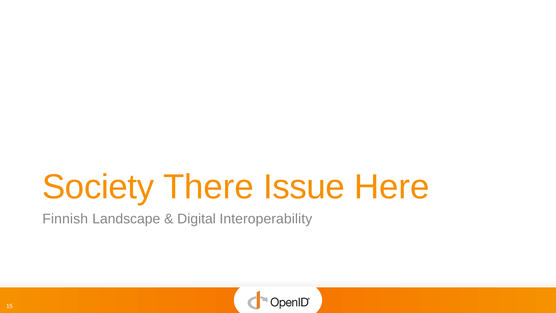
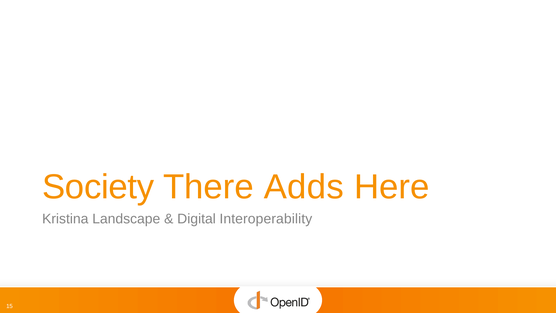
Issue: Issue -> Adds
Finnish: Finnish -> Kristina
